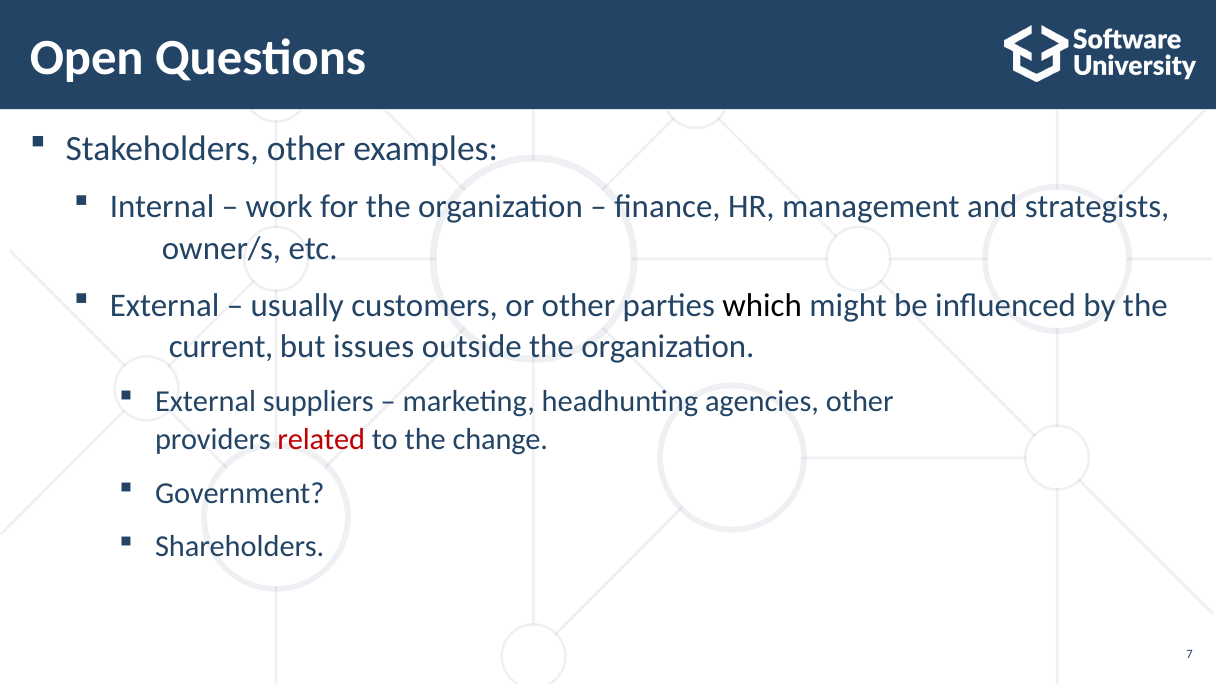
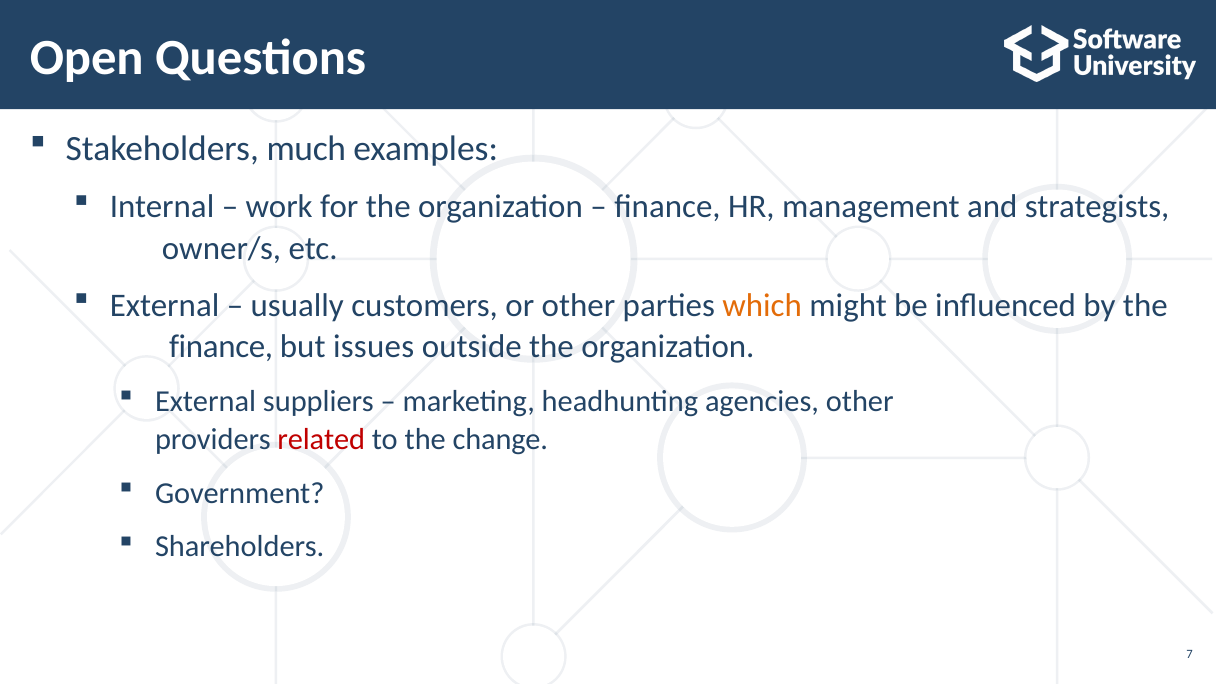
Stakeholders other: other -> much
which colour: black -> orange
current at (221, 347): current -> finance
